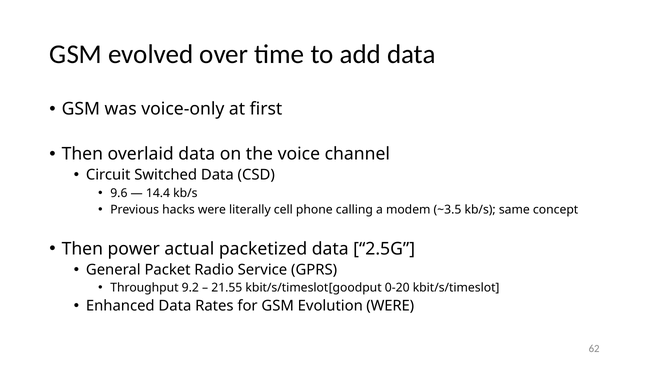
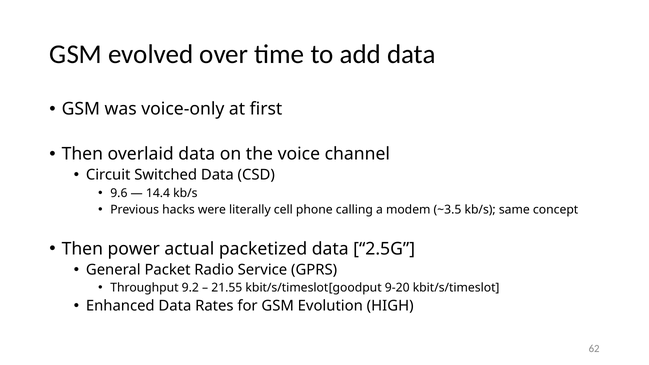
0-20: 0-20 -> 9-20
Evolution WERE: WERE -> HIGH
